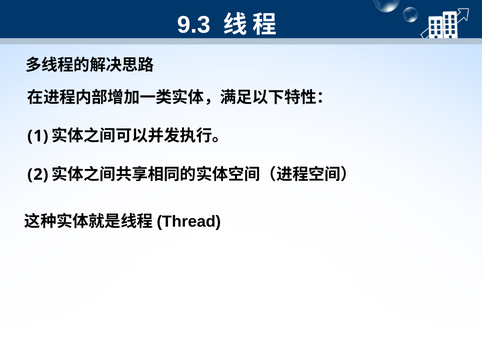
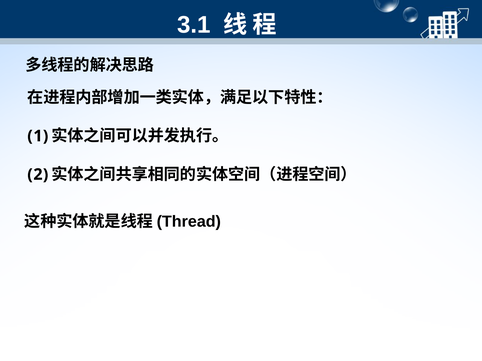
9.3: 9.3 -> 3.1
